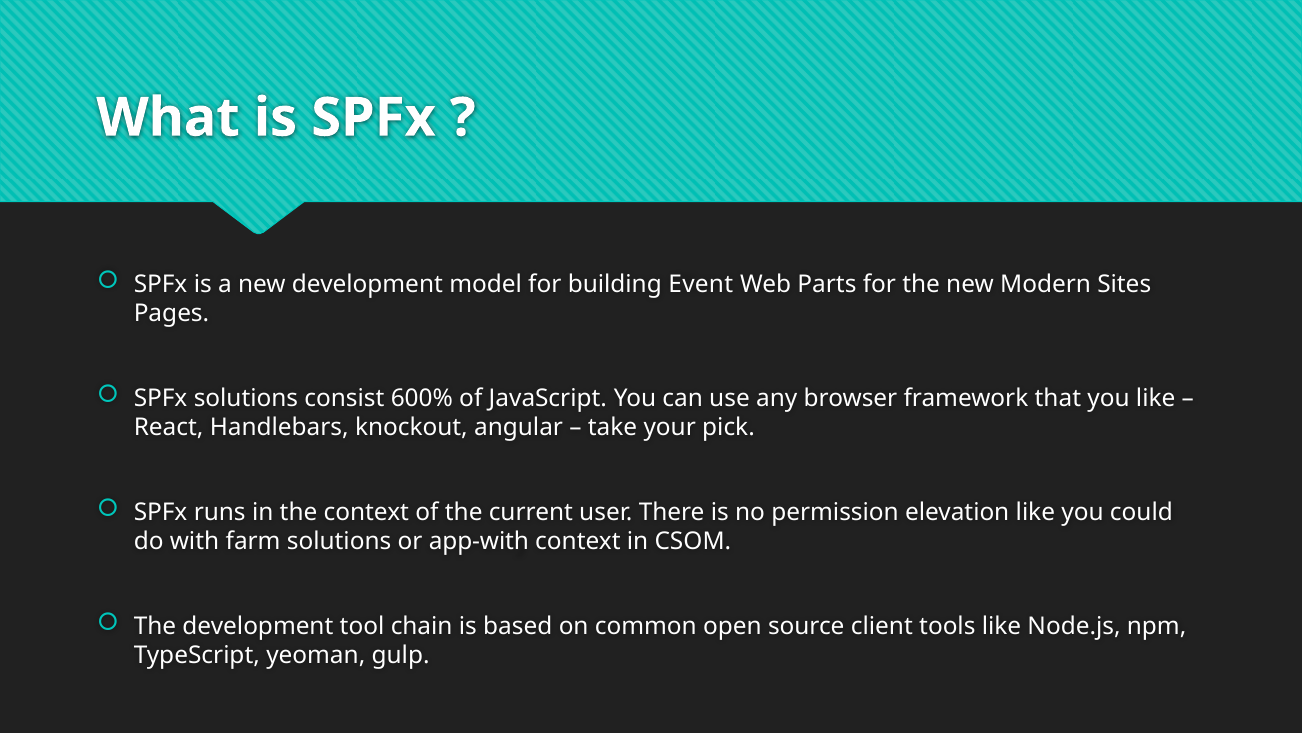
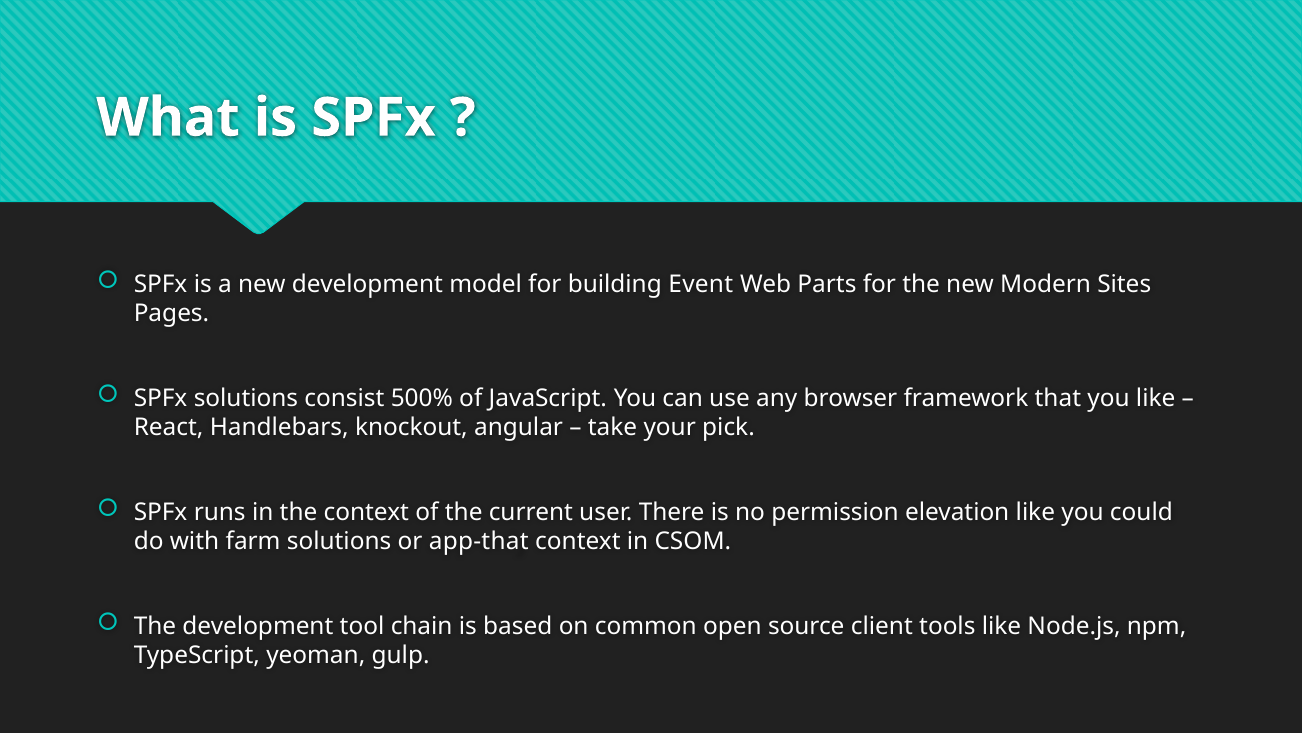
600%: 600% -> 500%
app-with: app-with -> app-that
